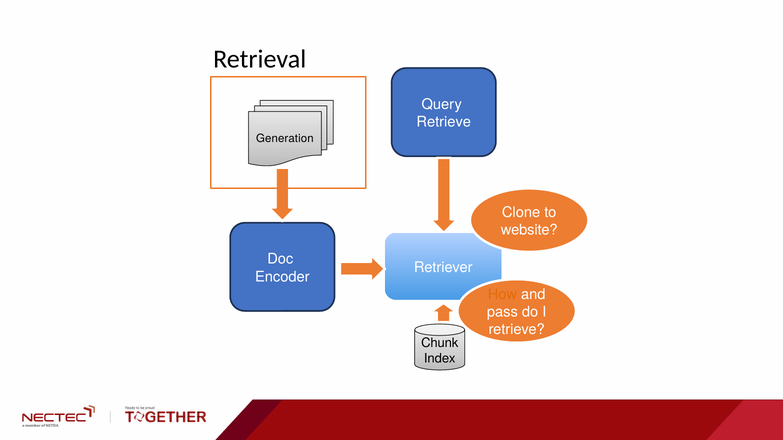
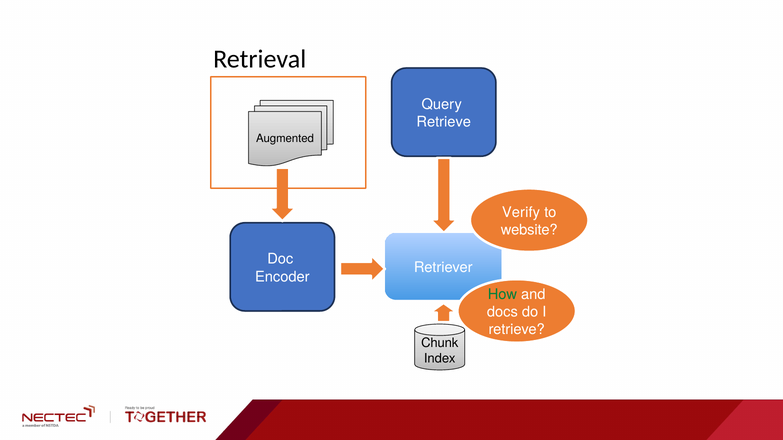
Generation: Generation -> Augmented
Clone: Clone -> Verify
How colour: orange -> green
pass: pass -> docs
